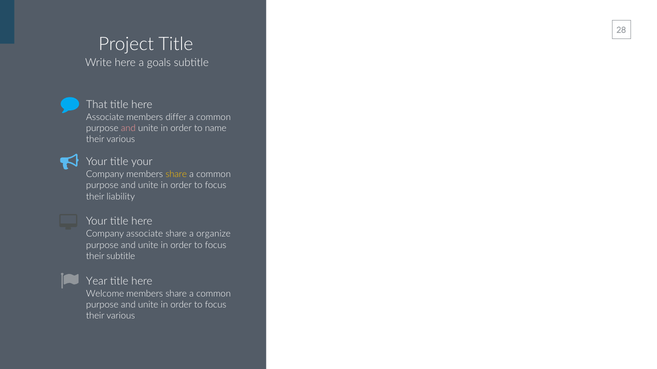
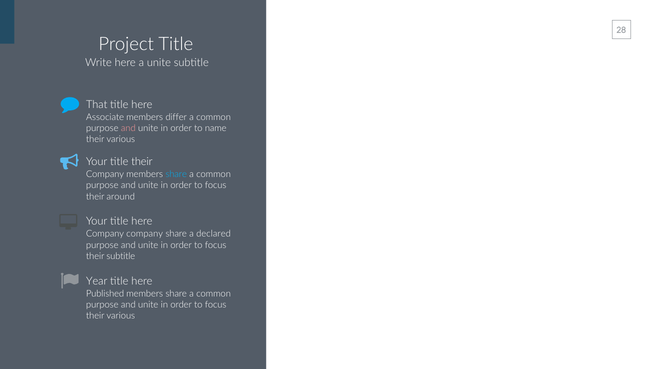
a goals: goals -> unite
title your: your -> their
share at (176, 175) colour: yellow -> light blue
liability: liability -> around
Company associate: associate -> company
organize: organize -> declared
Welcome: Welcome -> Published
